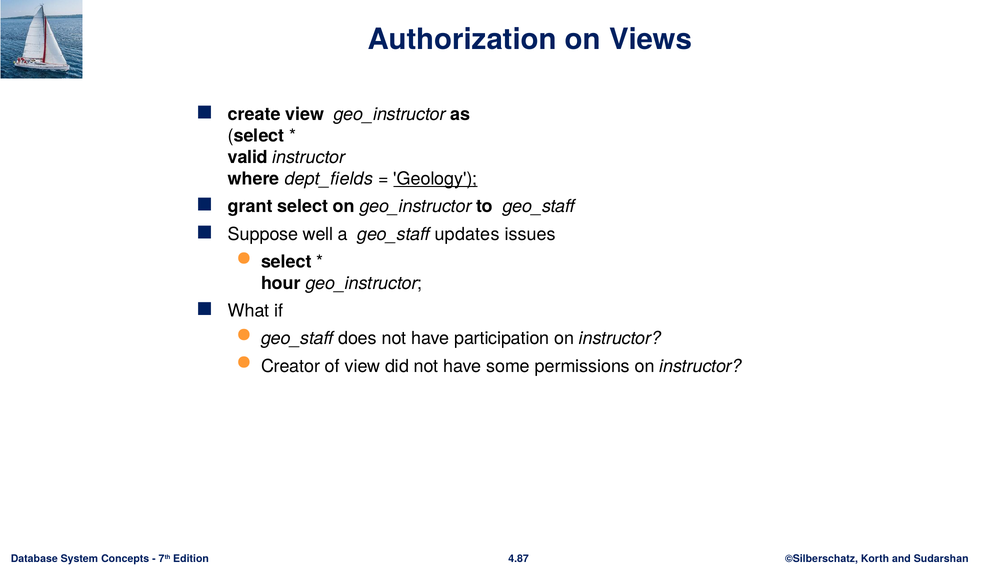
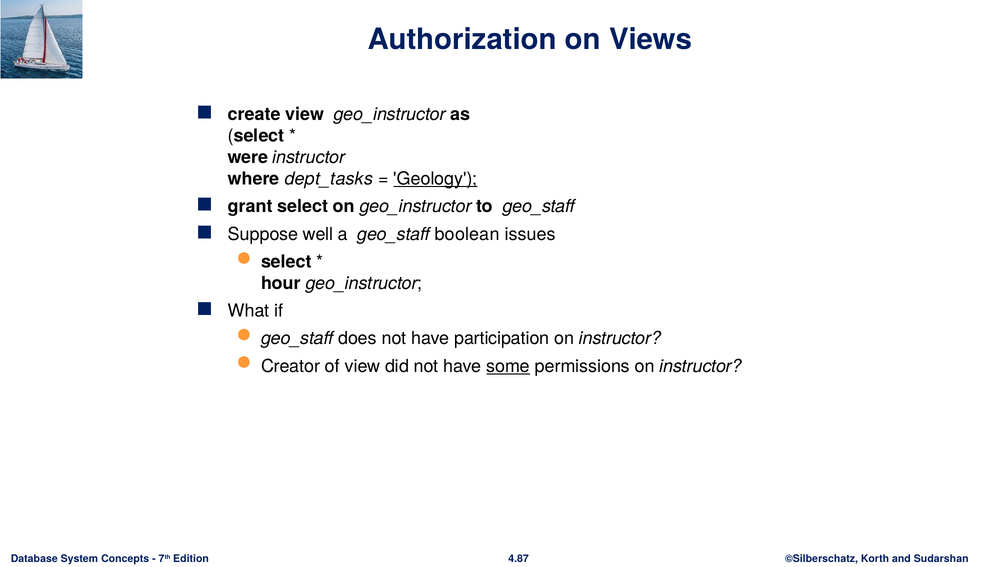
valid: valid -> were
dept_fields: dept_fields -> dept_tasks
updates: updates -> boolean
some underline: none -> present
